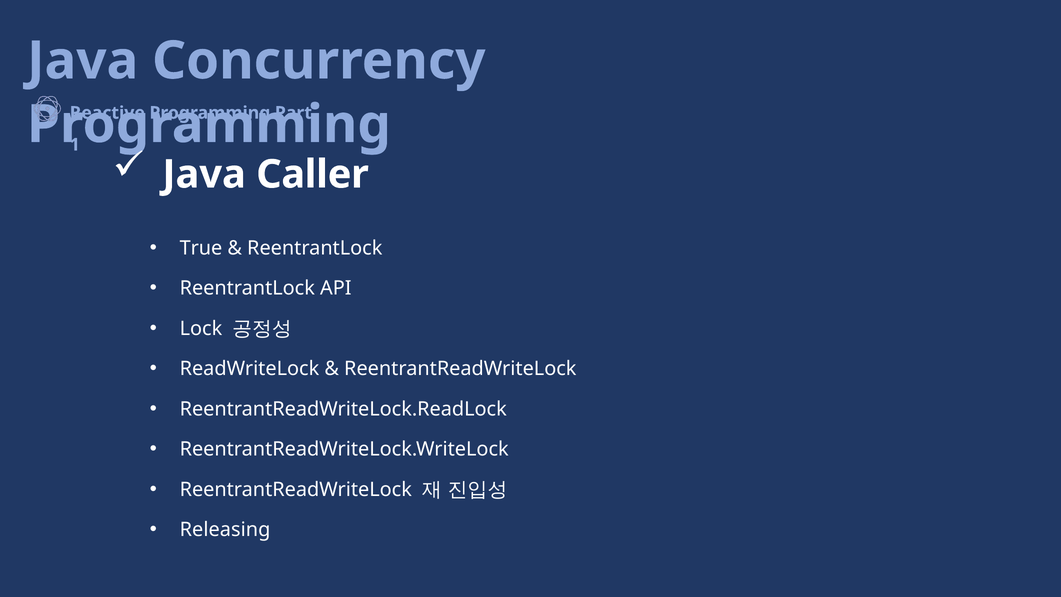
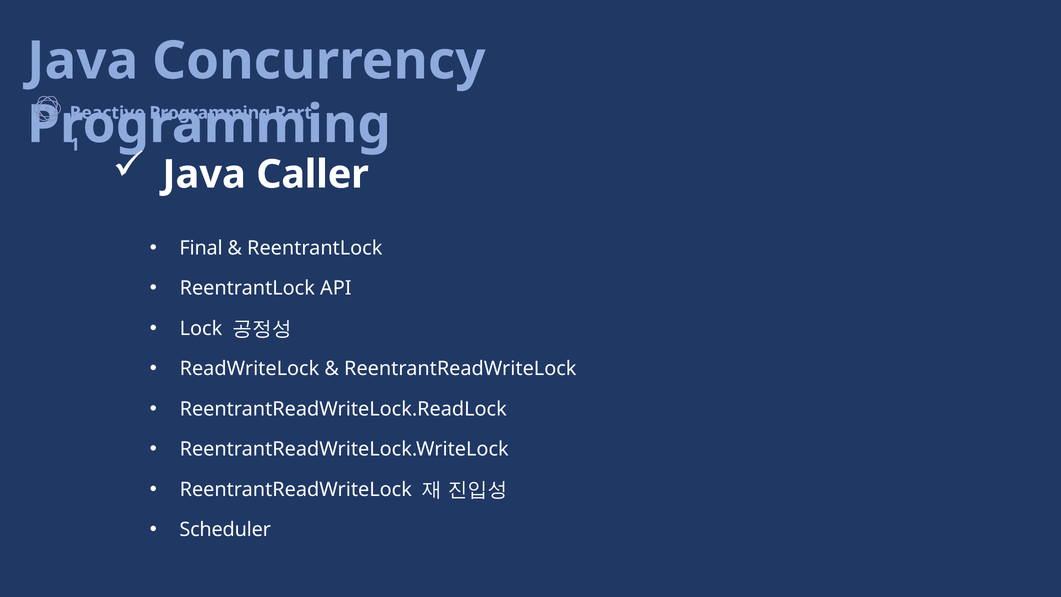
True: True -> Final
Releasing: Releasing -> Scheduler
